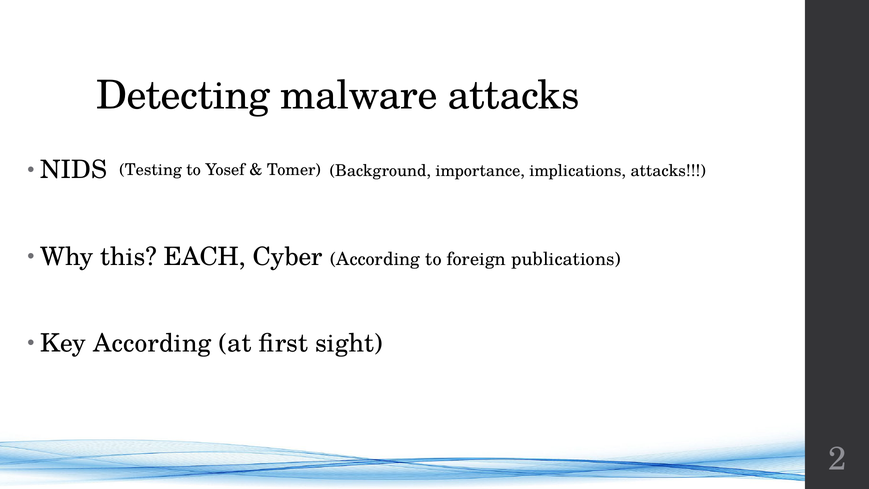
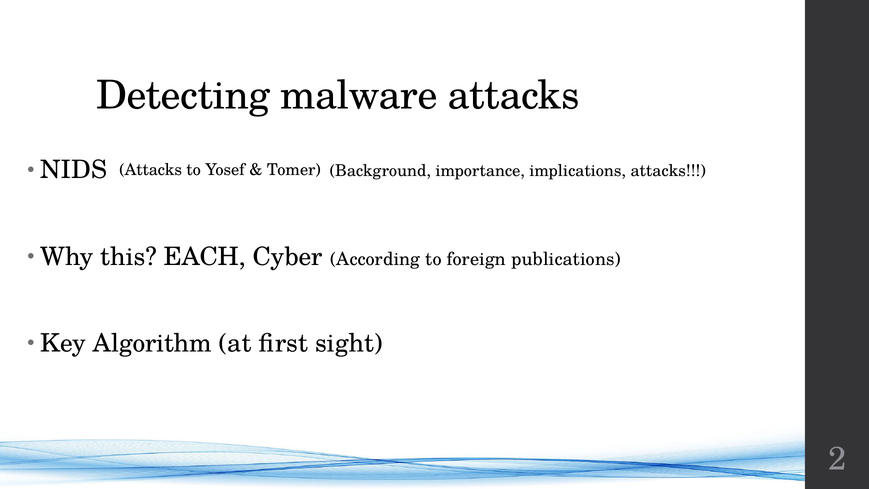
Testing at (151, 170): Testing -> Attacks
Key According: According -> Algorithm
